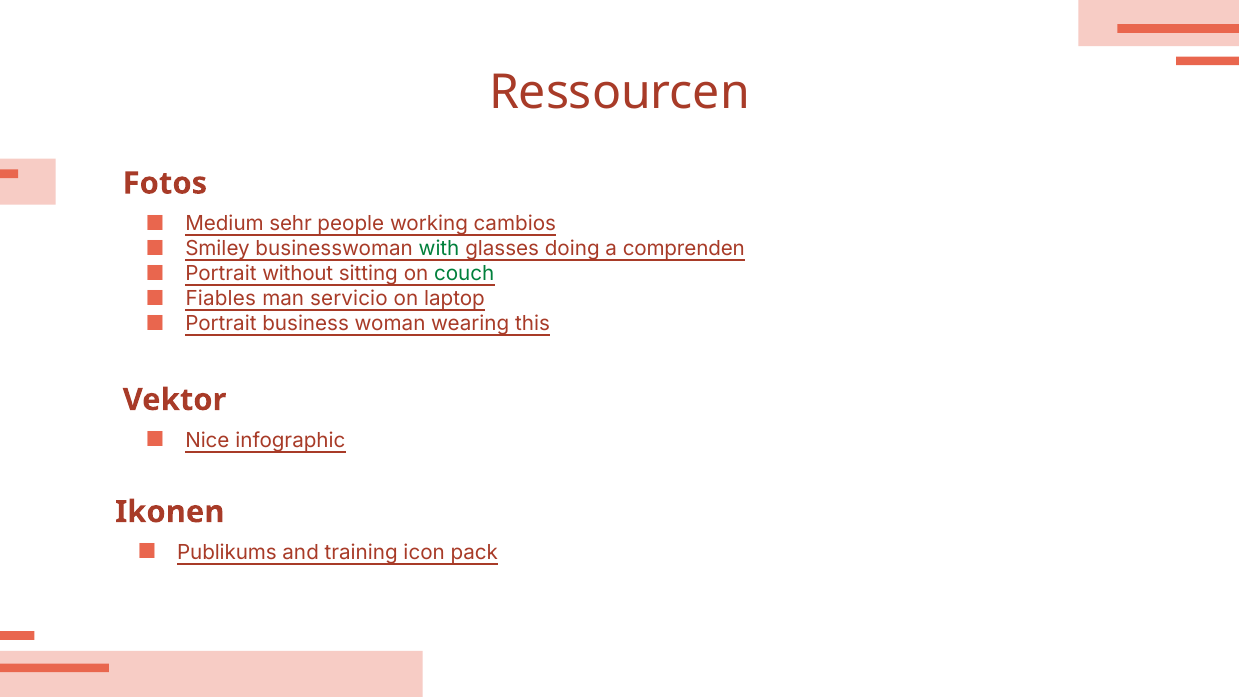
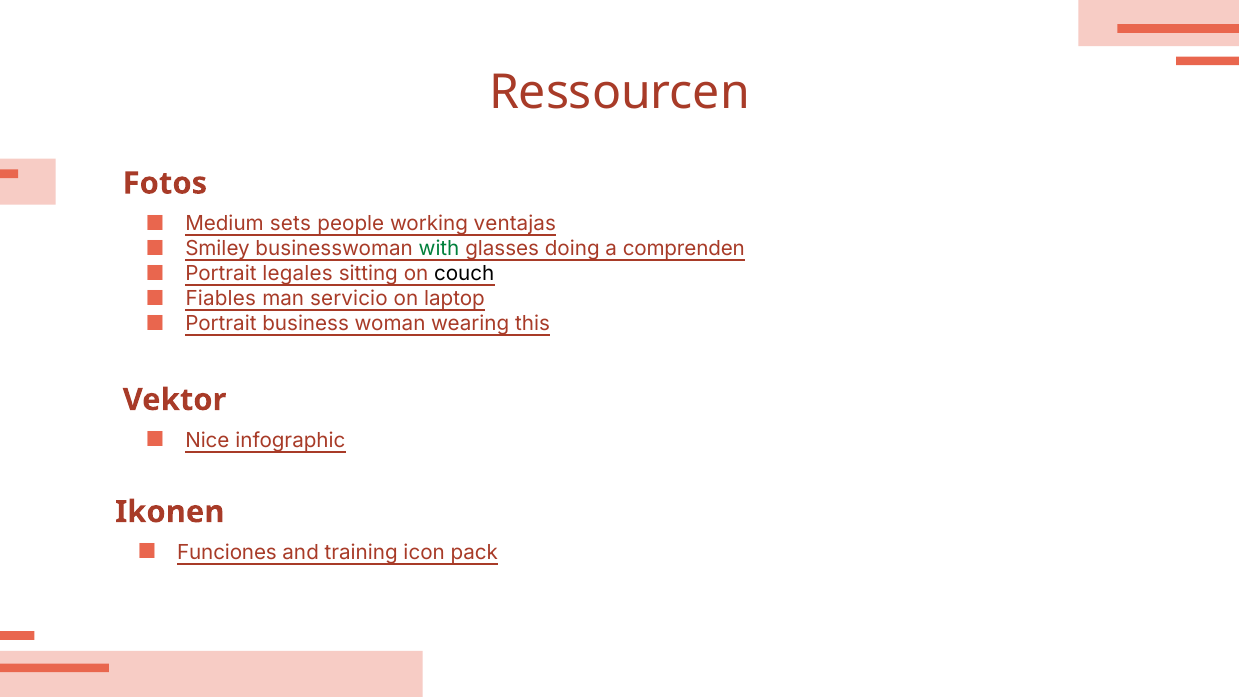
sehr: sehr -> sets
cambios: cambios -> ventajas
without: without -> legales
couch colour: green -> black
Publikums: Publikums -> Funciones
